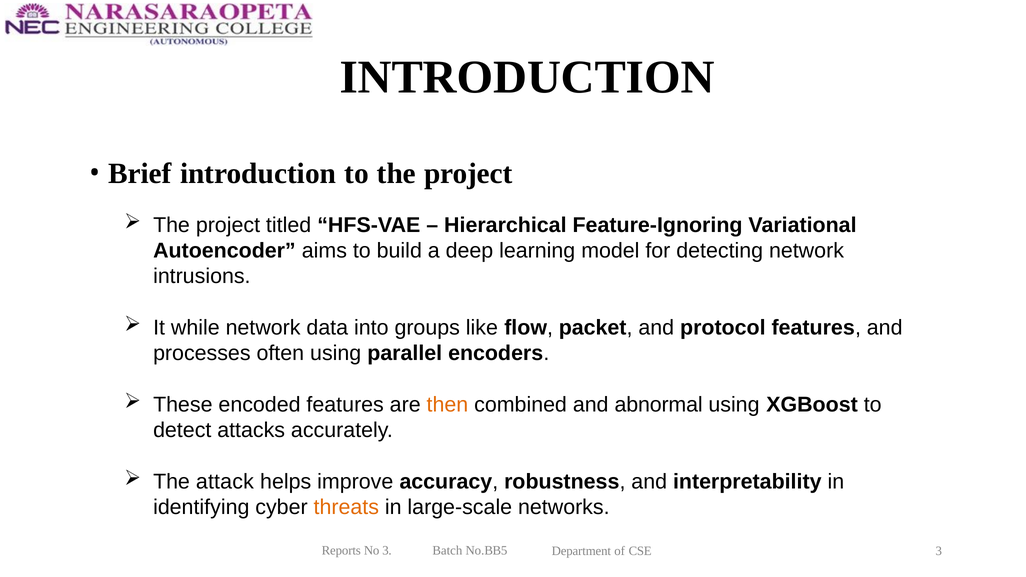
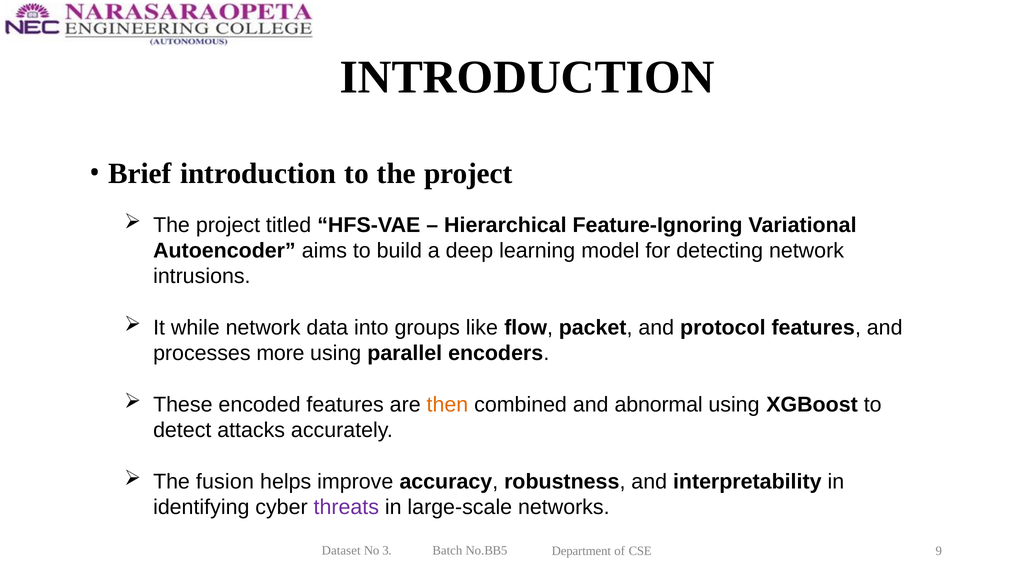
often: often -> more
attack: attack -> fusion
threats colour: orange -> purple
Reports: Reports -> Dataset
CSE 3: 3 -> 9
